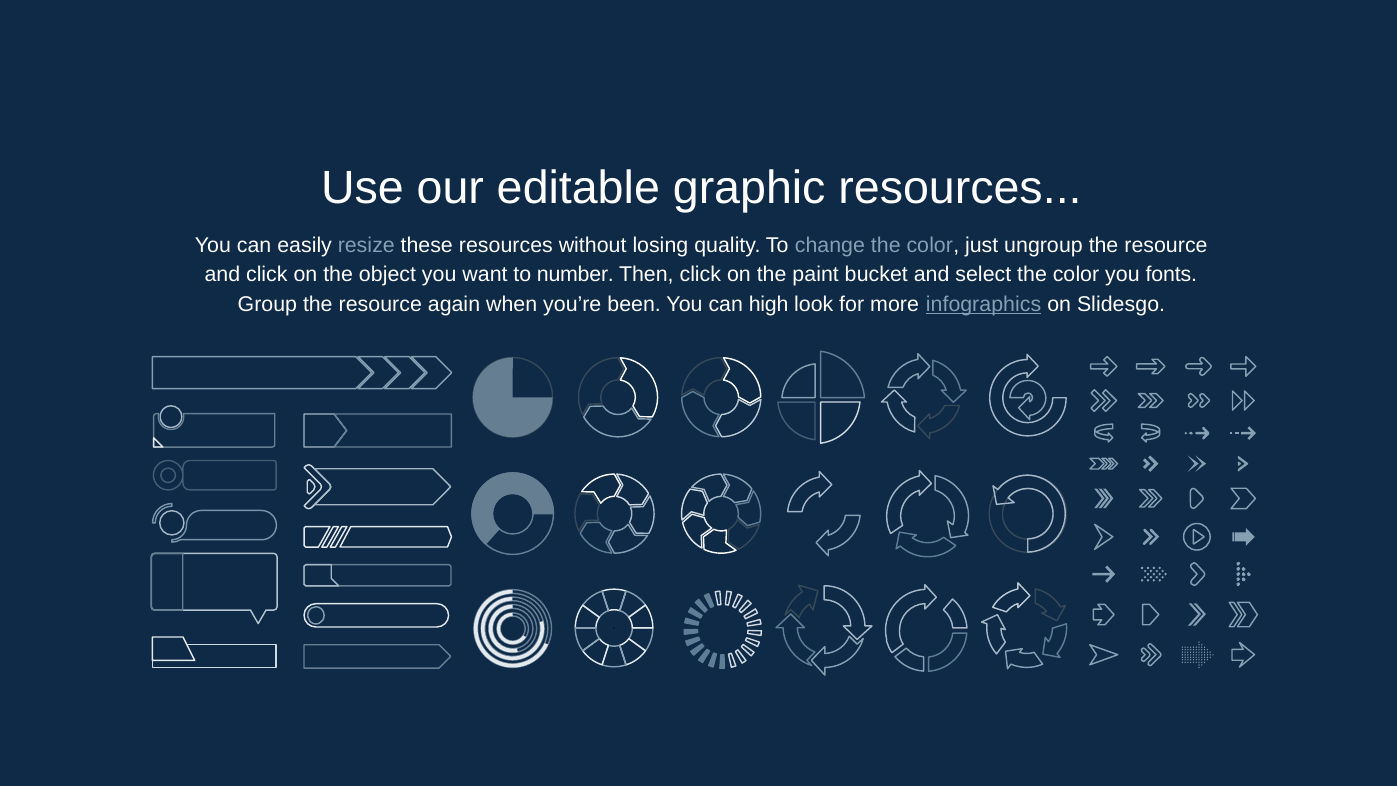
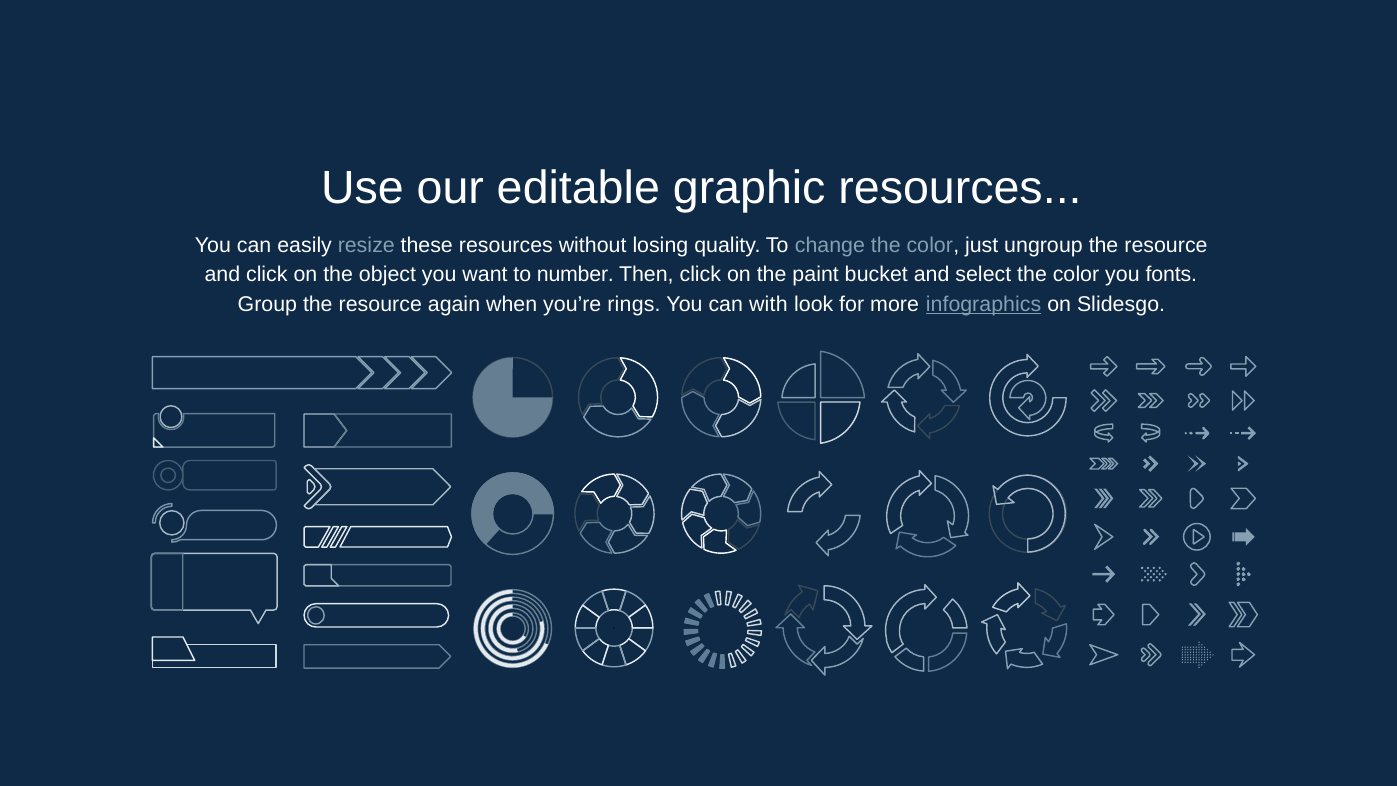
been: been -> rings
high: high -> with
